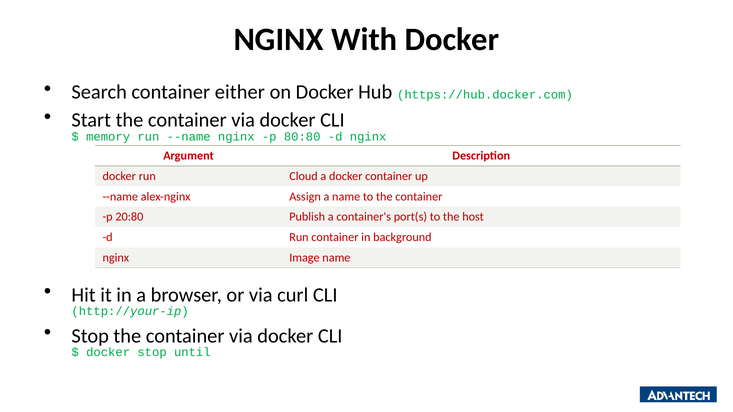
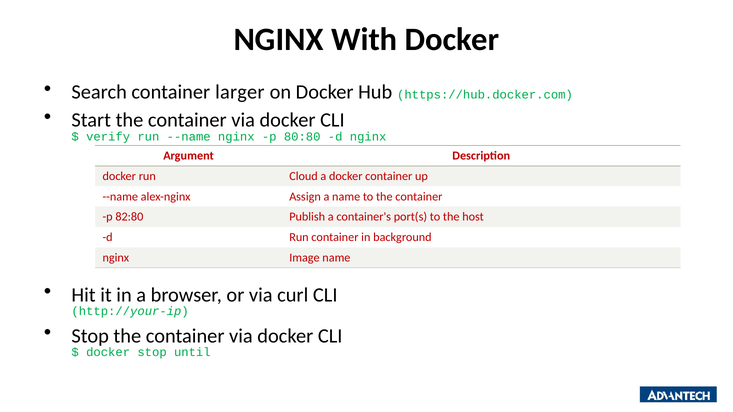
either: either -> larger
memory: memory -> verify
20:80: 20:80 -> 82:80
